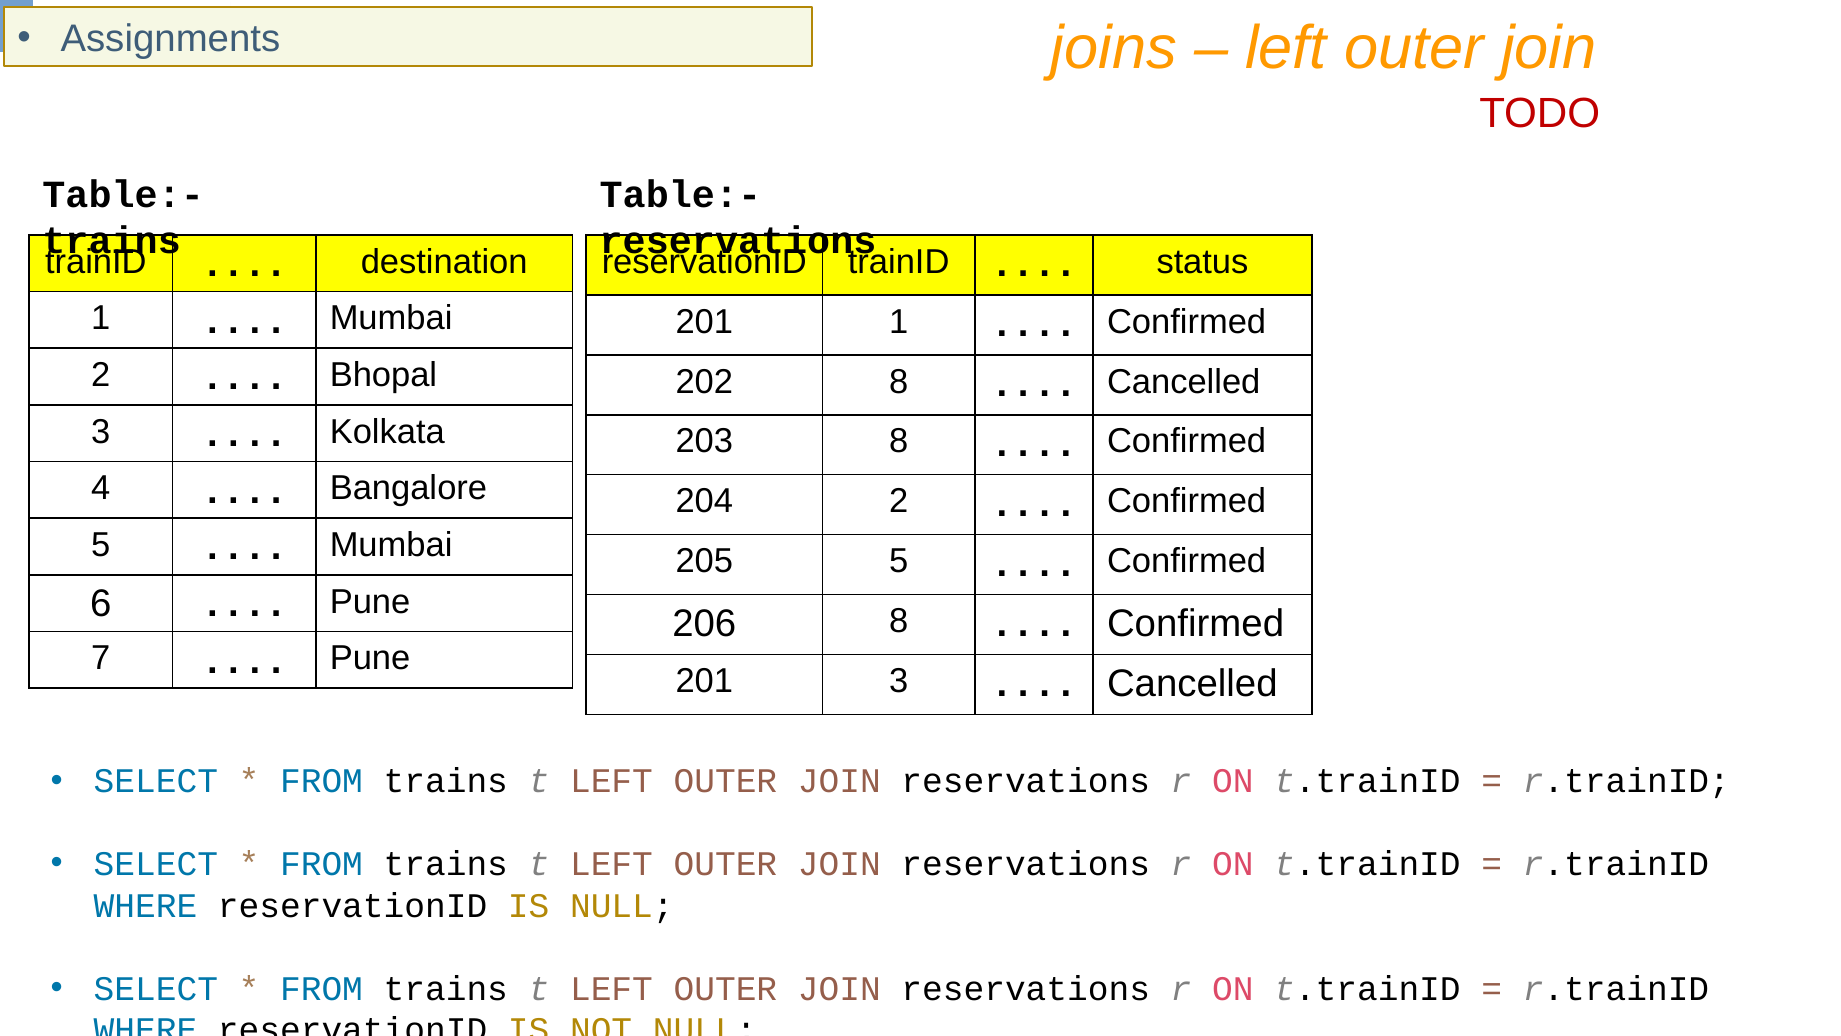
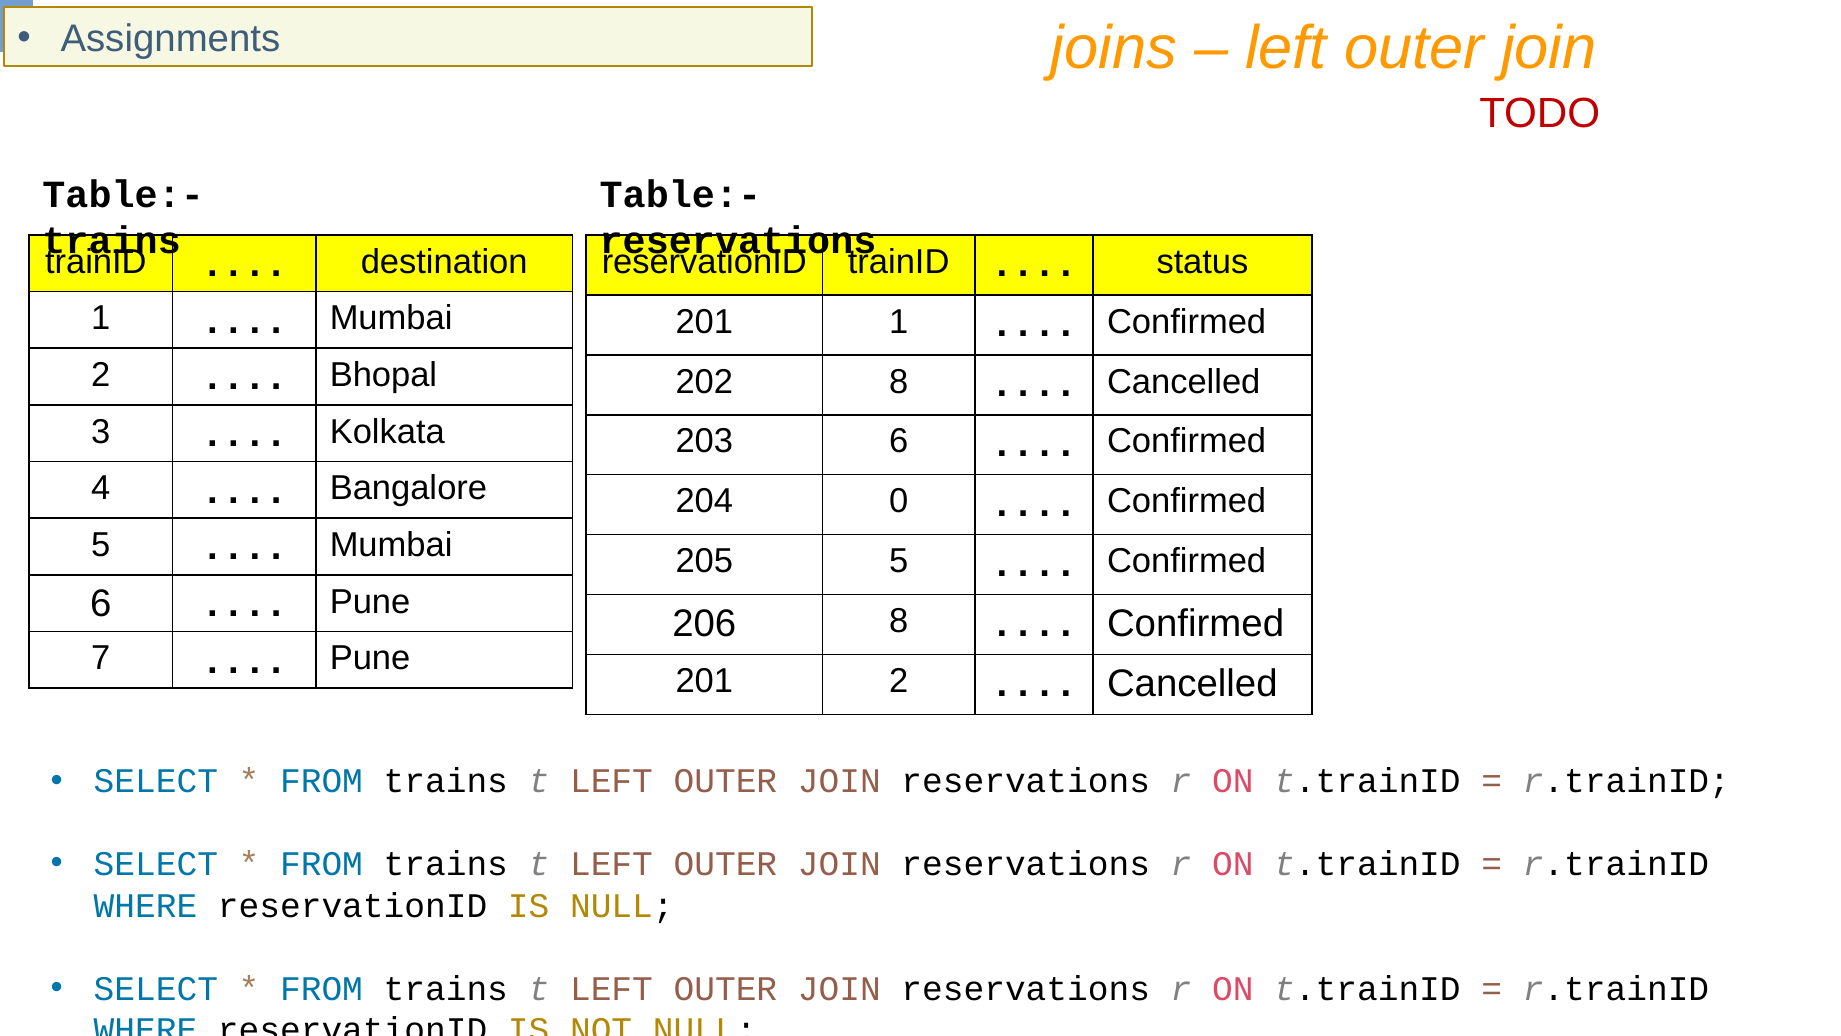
203 8: 8 -> 6
204 2: 2 -> 0
201 3: 3 -> 2
